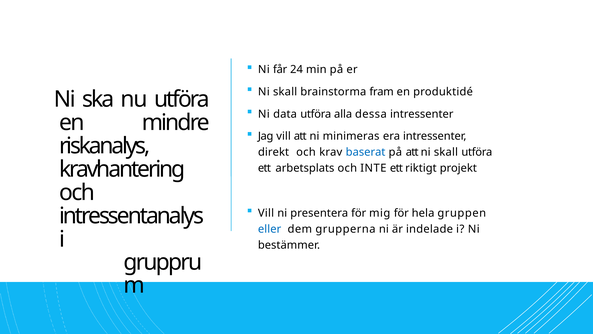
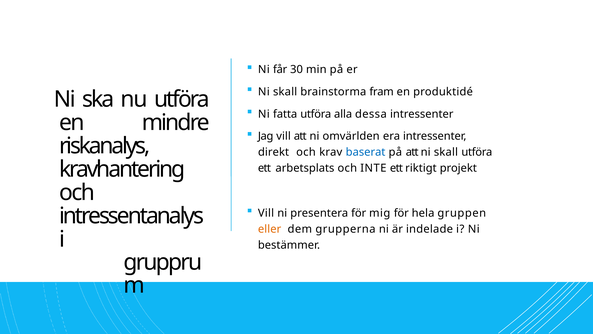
24: 24 -> 30
data: data -> fatta
minimeras: minimeras -> omvärlden
eller colour: blue -> orange
